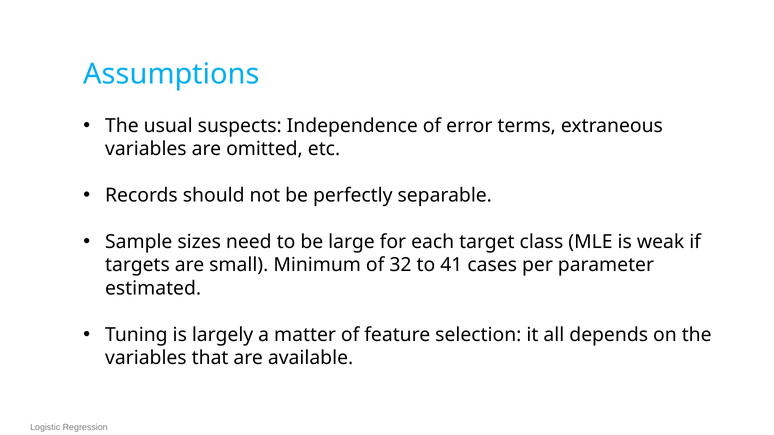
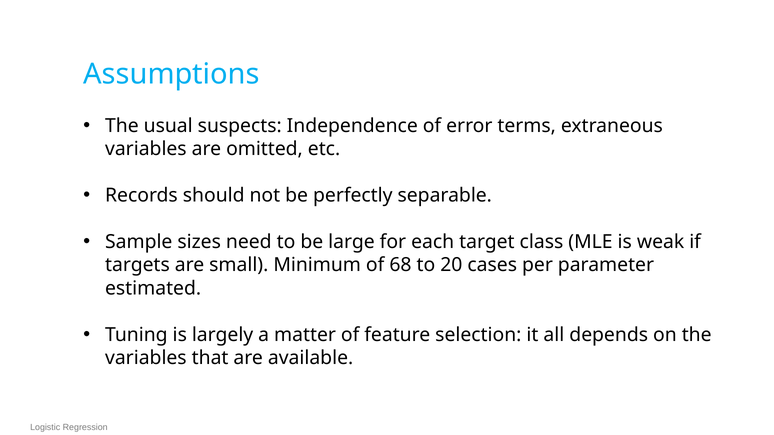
32: 32 -> 68
41: 41 -> 20
